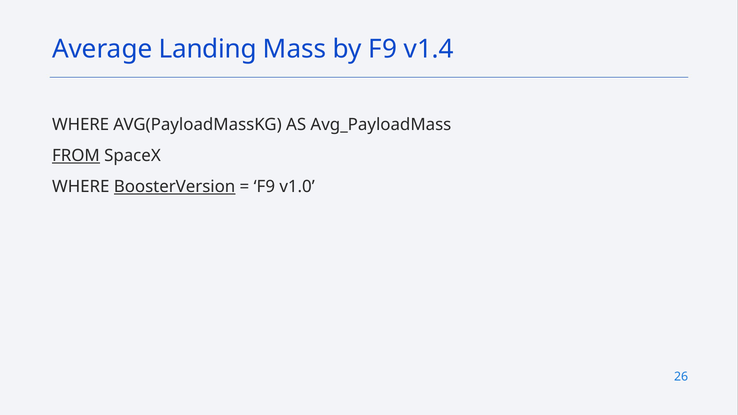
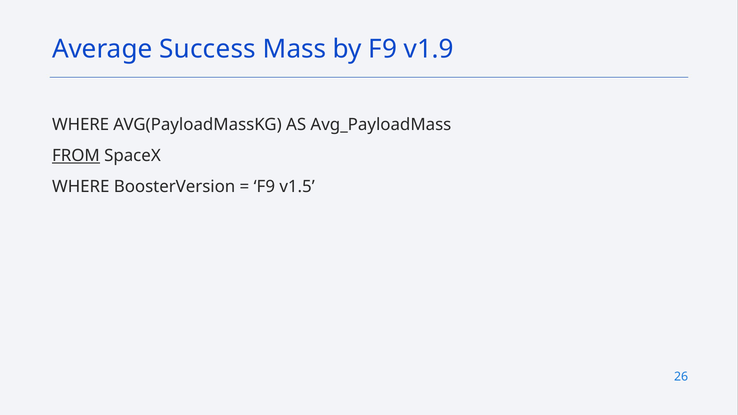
Landing: Landing -> Success
v1.4: v1.4 -> v1.9
BoosterVersion underline: present -> none
v1.0: v1.0 -> v1.5
